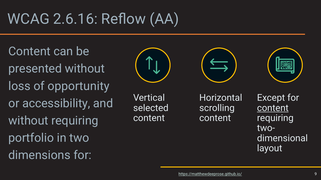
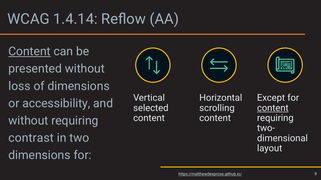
2.6.16: 2.6.16 -> 1.4.14
Content at (30, 52) underline: none -> present
of opportunity: opportunity -> dimensions
portfolio: portfolio -> contrast
